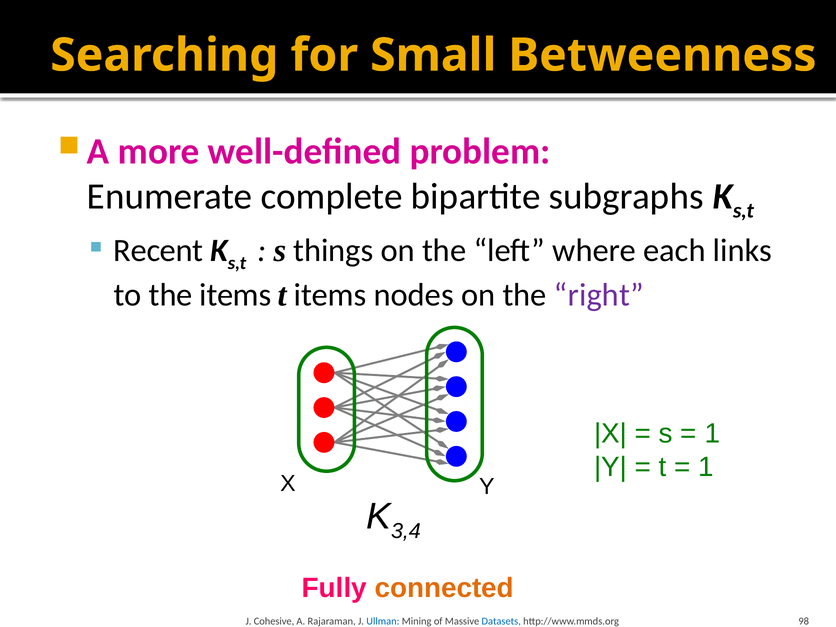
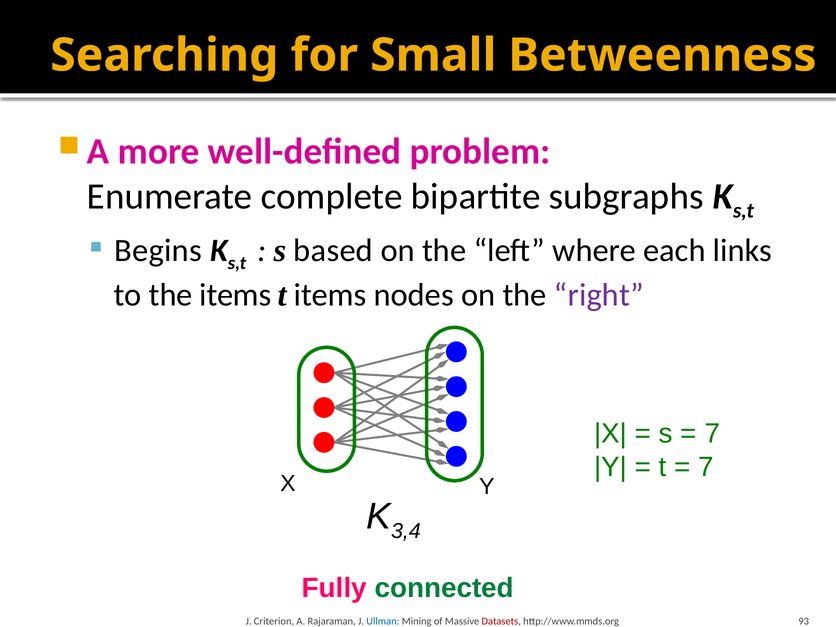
Recent: Recent -> Begins
things: things -> based
1 at (712, 434): 1 -> 7
1 at (706, 467): 1 -> 7
connected colour: orange -> green
Cohesive: Cohesive -> Criterion
Datasets colour: blue -> red
98: 98 -> 93
